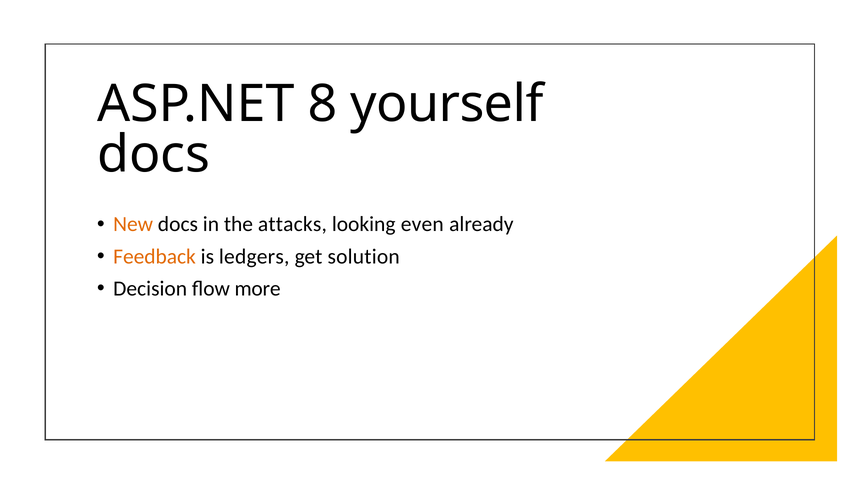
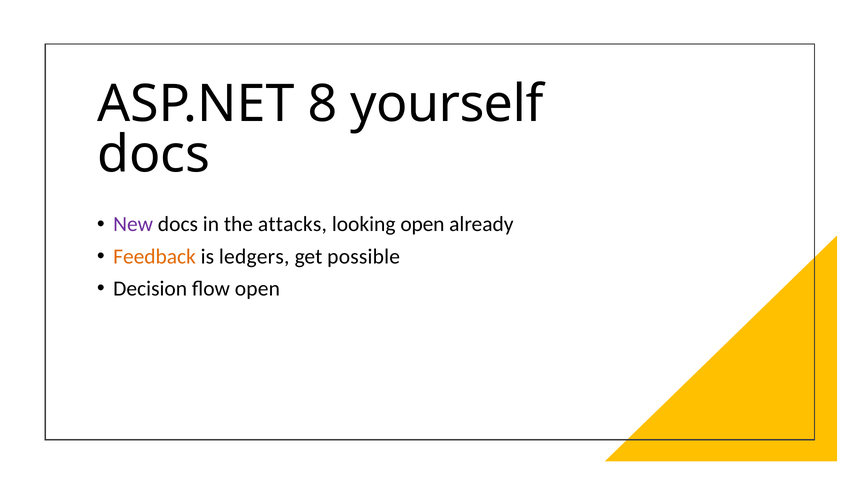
New colour: orange -> purple
looking even: even -> open
solution: solution -> possible
flow more: more -> open
